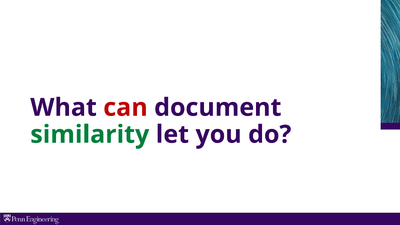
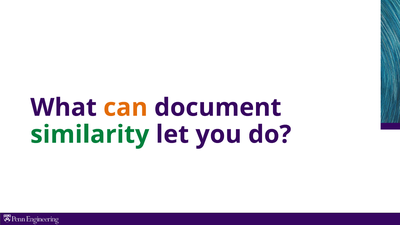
can colour: red -> orange
